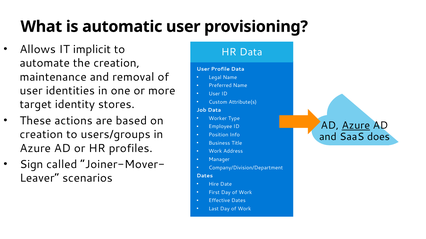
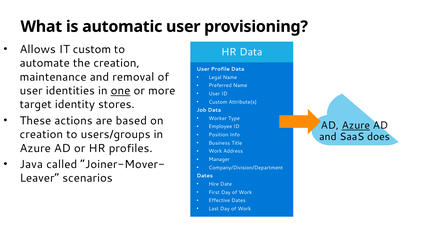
IT implicit: implicit -> custom
one underline: none -> present
Sign: Sign -> Java
